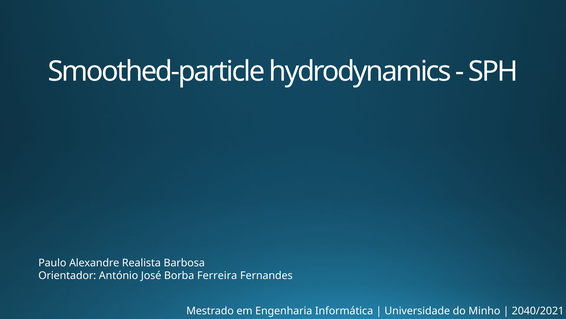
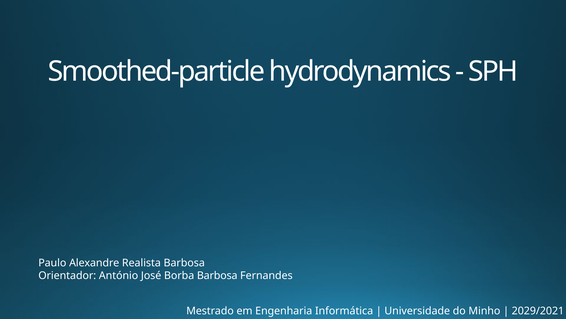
Borba Ferreira: Ferreira -> Barbosa
2040/2021: 2040/2021 -> 2029/2021
